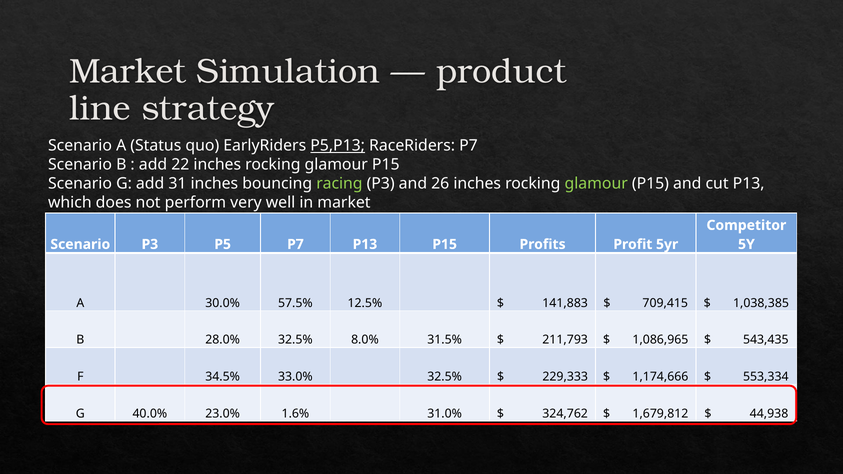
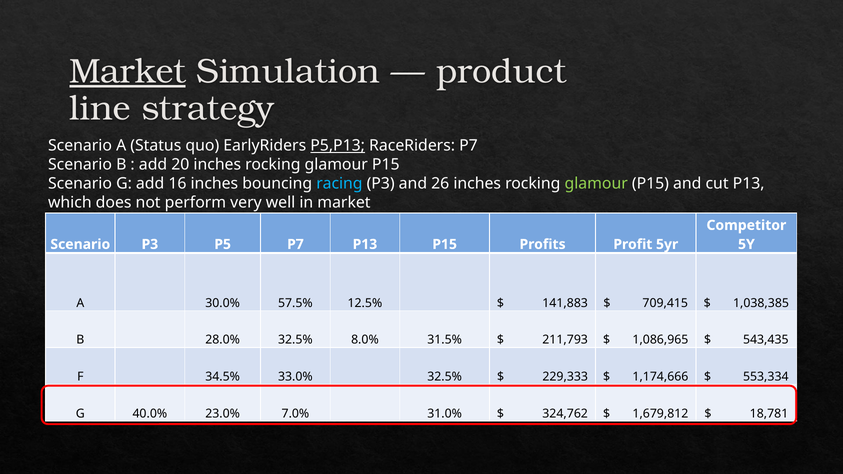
Market at (128, 72) underline: none -> present
22: 22 -> 20
31: 31 -> 16
racing colour: light green -> light blue
1.6%: 1.6% -> 7.0%
44,938: 44,938 -> 18,781
